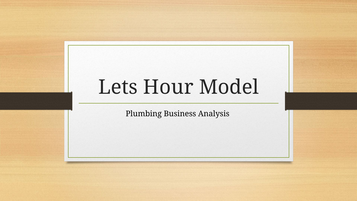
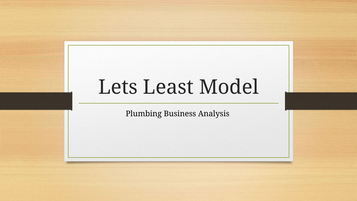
Hour: Hour -> Least
